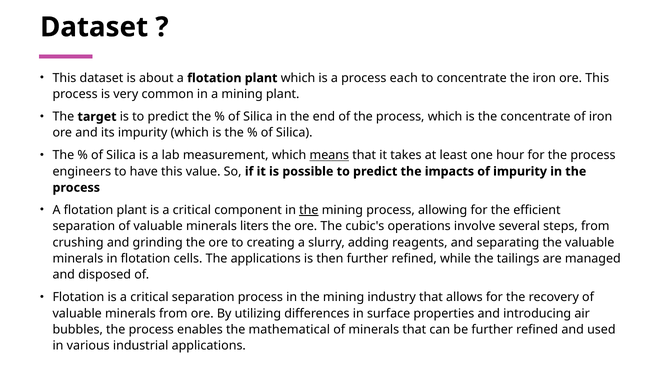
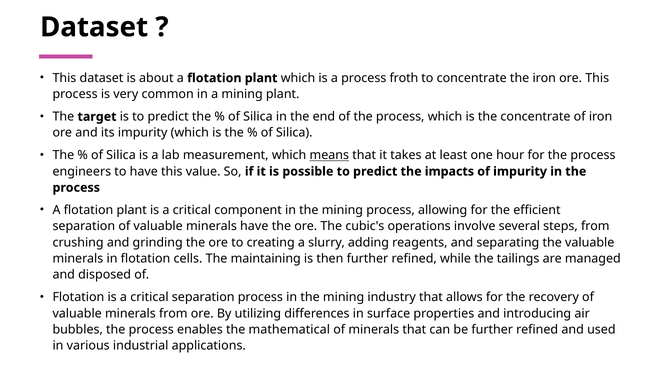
each: each -> froth
the at (309, 210) underline: present -> none
minerals liters: liters -> have
The applications: applications -> maintaining
